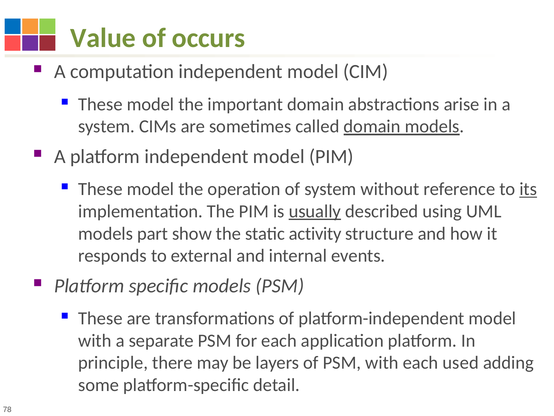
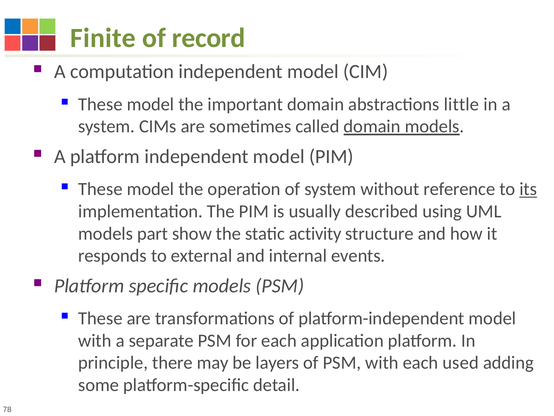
Value: Value -> Finite
occurs: occurs -> record
arise: arise -> little
usually underline: present -> none
